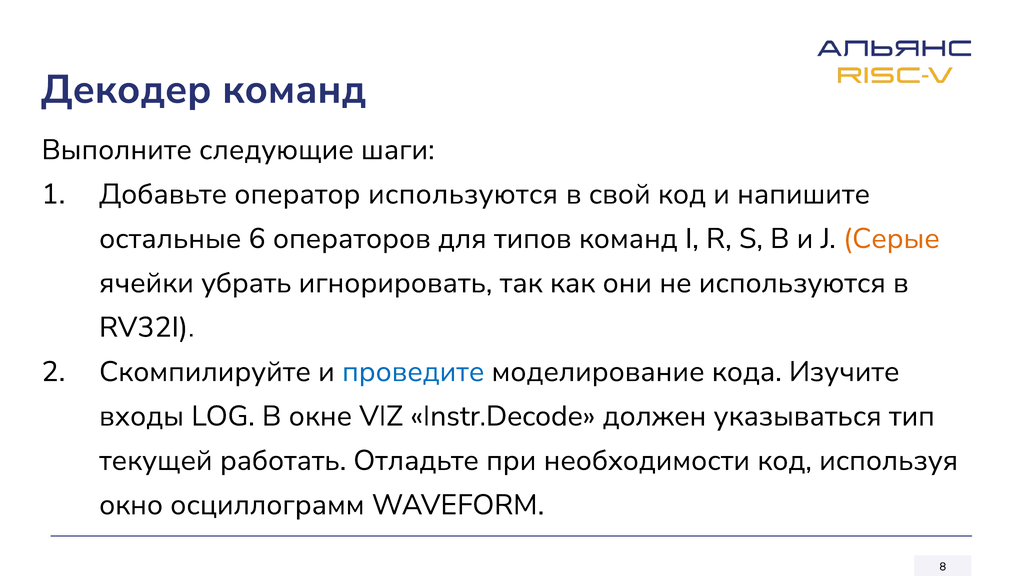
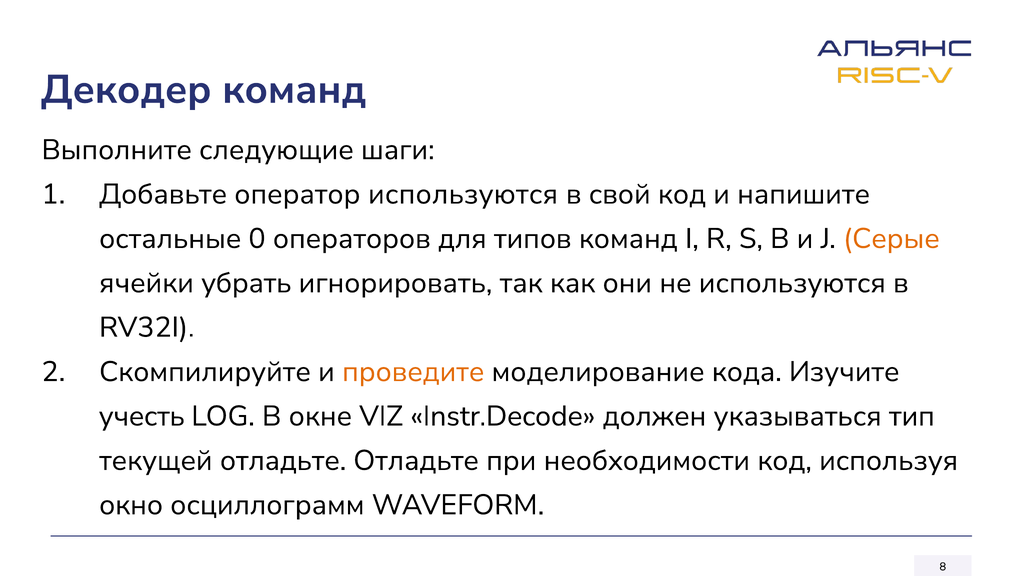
6: 6 -> 0
проведите colour: blue -> orange
входы: входы -> учесть
текущей работать: работать -> отладьте
